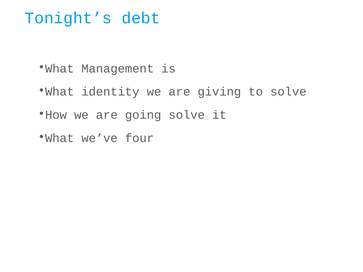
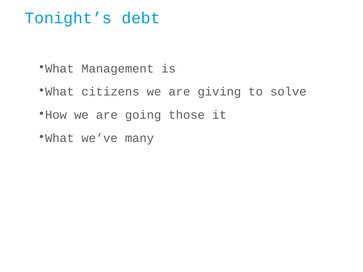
identity: identity -> citizens
going solve: solve -> those
four: four -> many
